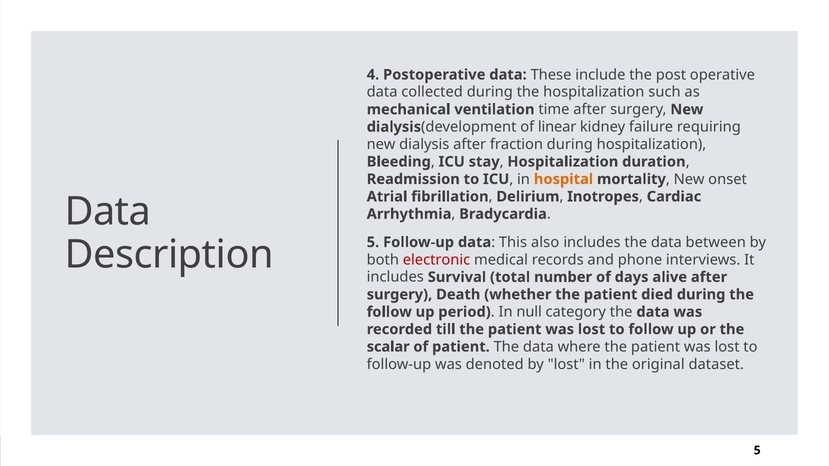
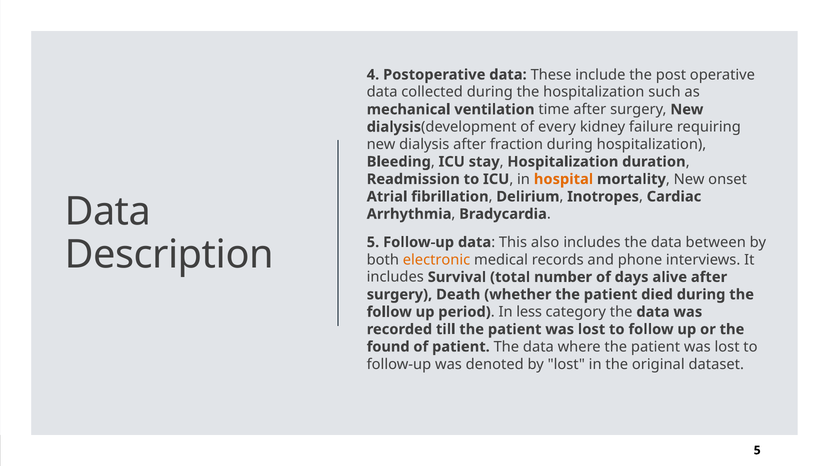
linear: linear -> every
electronic colour: red -> orange
null: null -> less
scalar: scalar -> found
